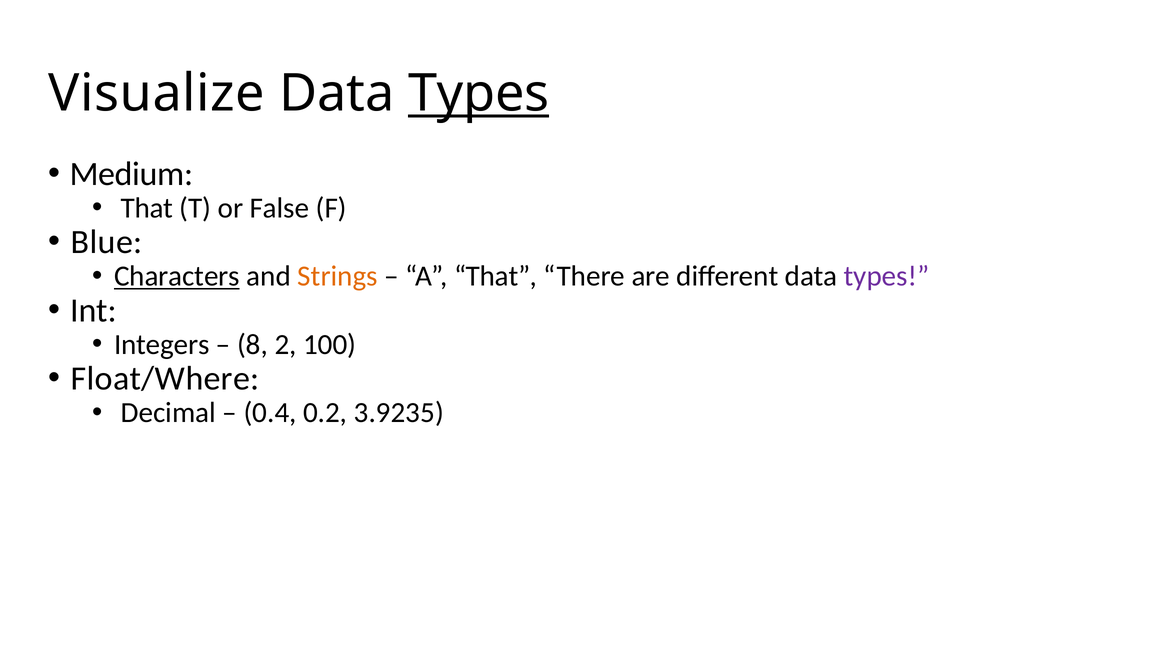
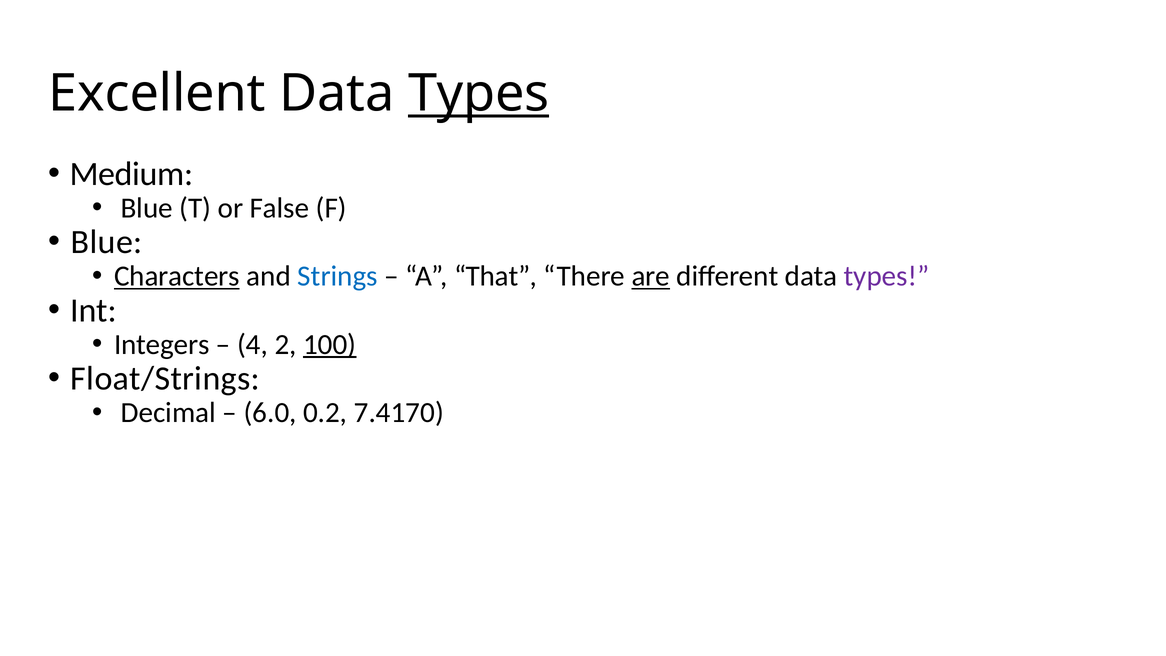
Visualize: Visualize -> Excellent
That at (147, 208): That -> Blue
Strings colour: orange -> blue
are underline: none -> present
8: 8 -> 4
100 underline: none -> present
Float/Where: Float/Where -> Float/Strings
0.4: 0.4 -> 6.0
3.9235: 3.9235 -> 7.4170
